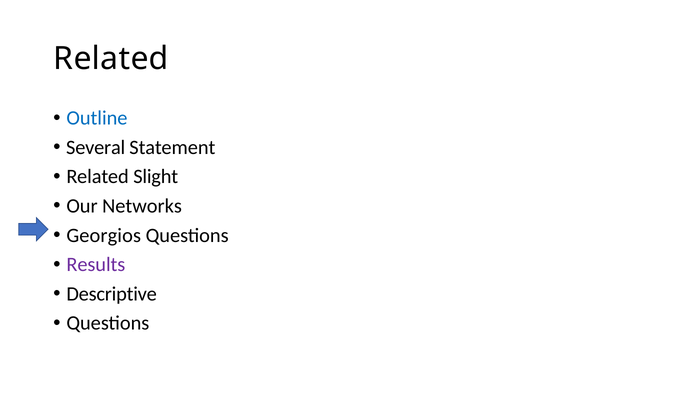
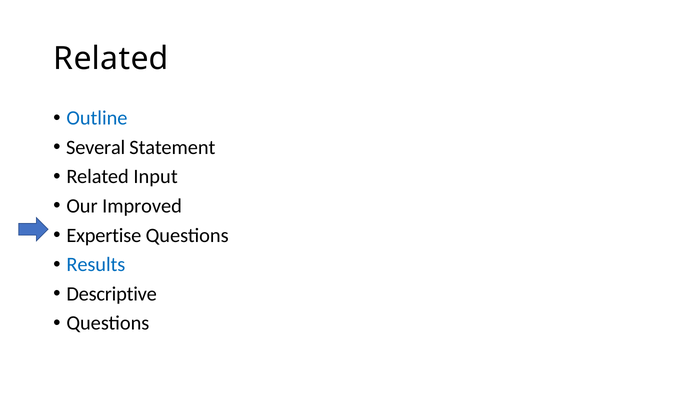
Slight: Slight -> Input
Networks: Networks -> Improved
Georgios: Georgios -> Expertise
Results colour: purple -> blue
